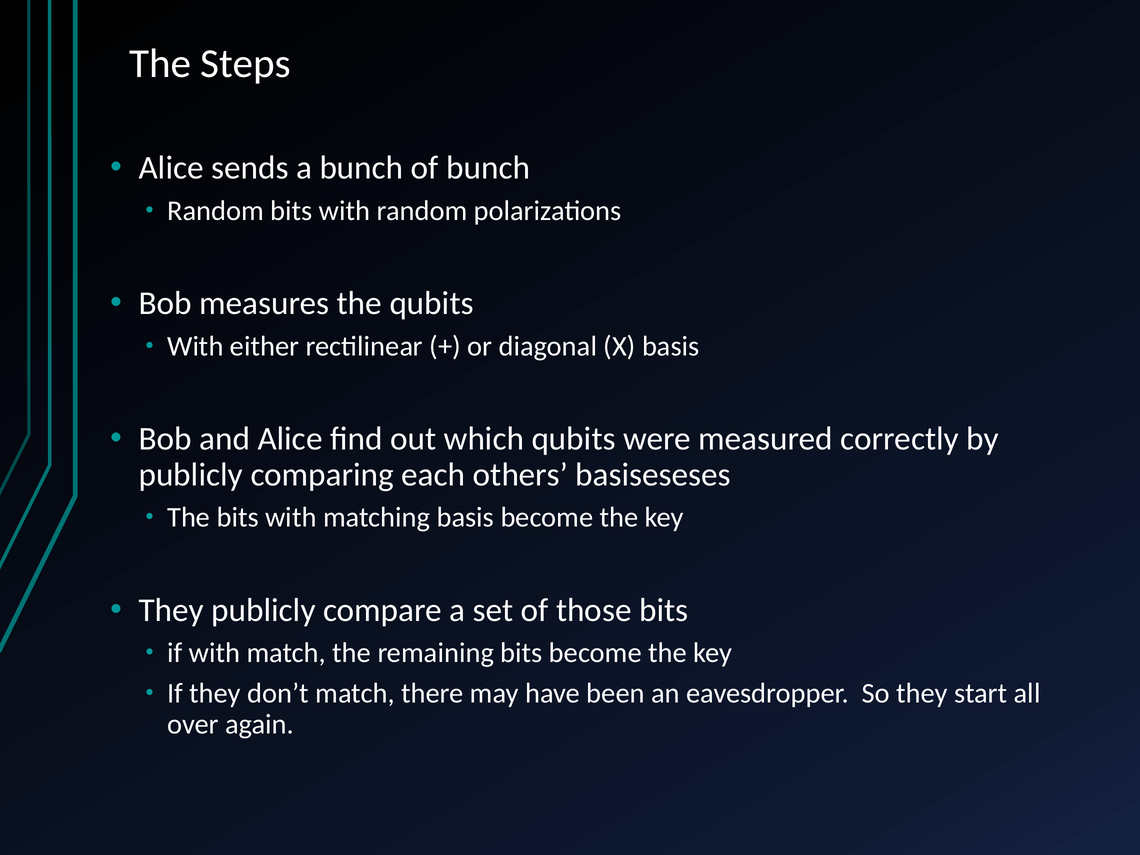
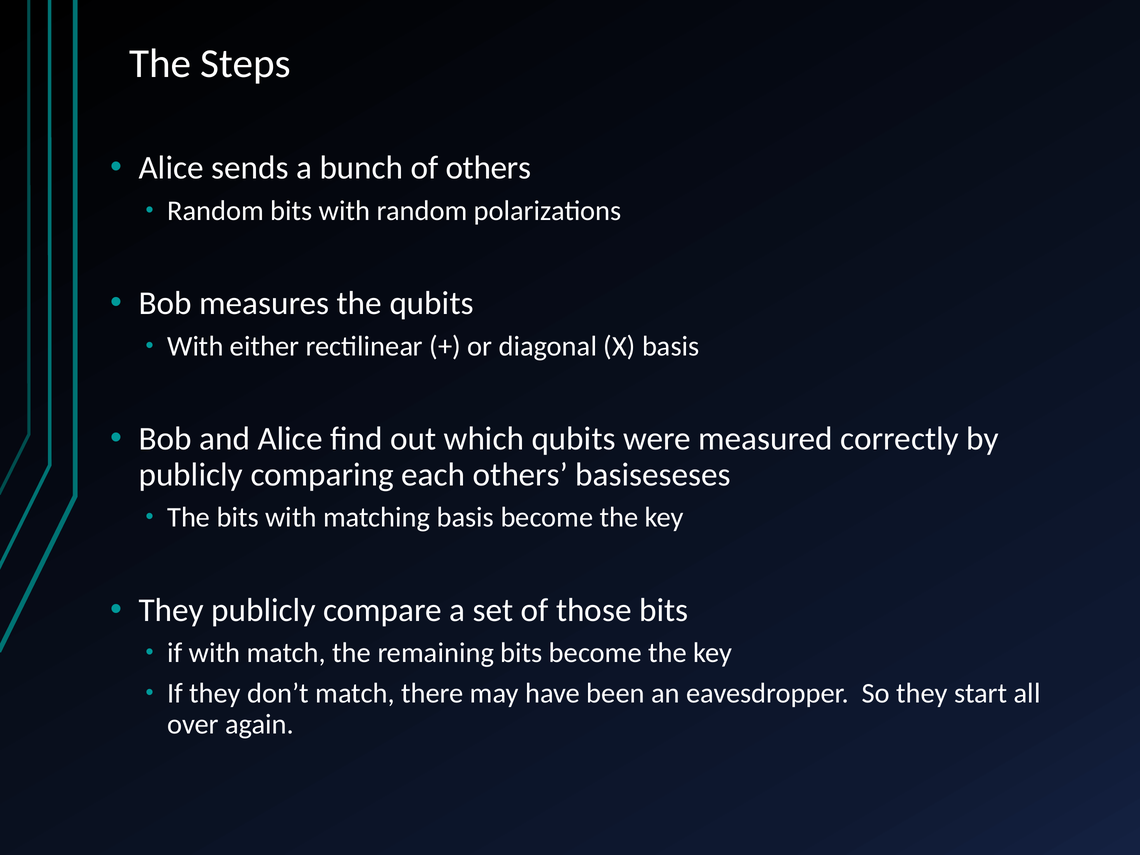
of bunch: bunch -> others
